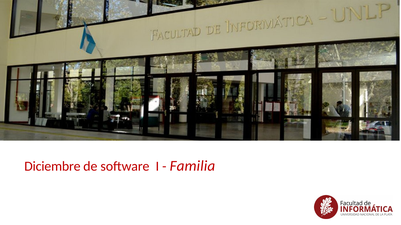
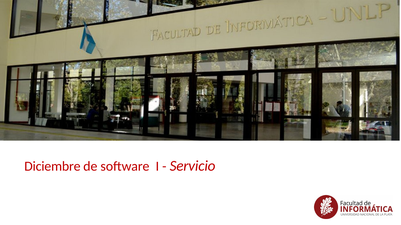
Familia: Familia -> Servicio
